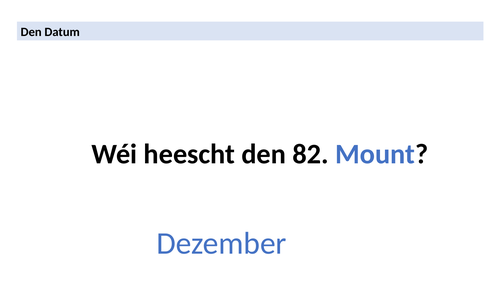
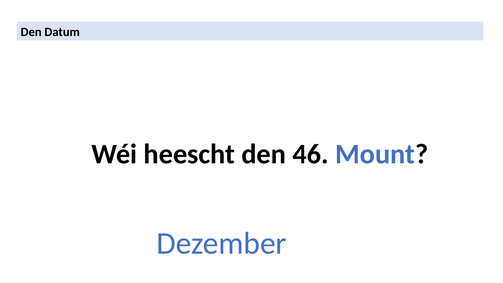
82: 82 -> 46
